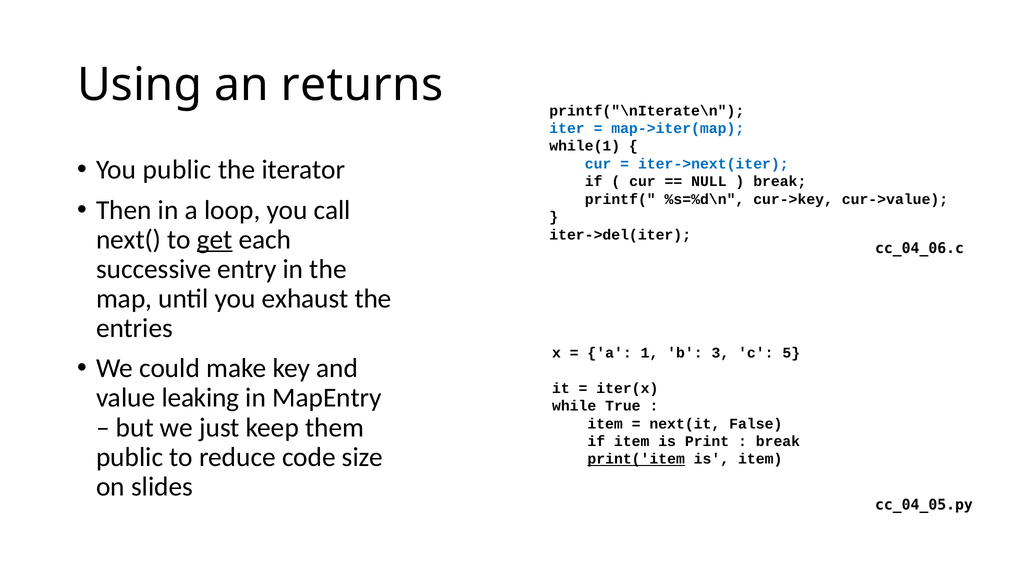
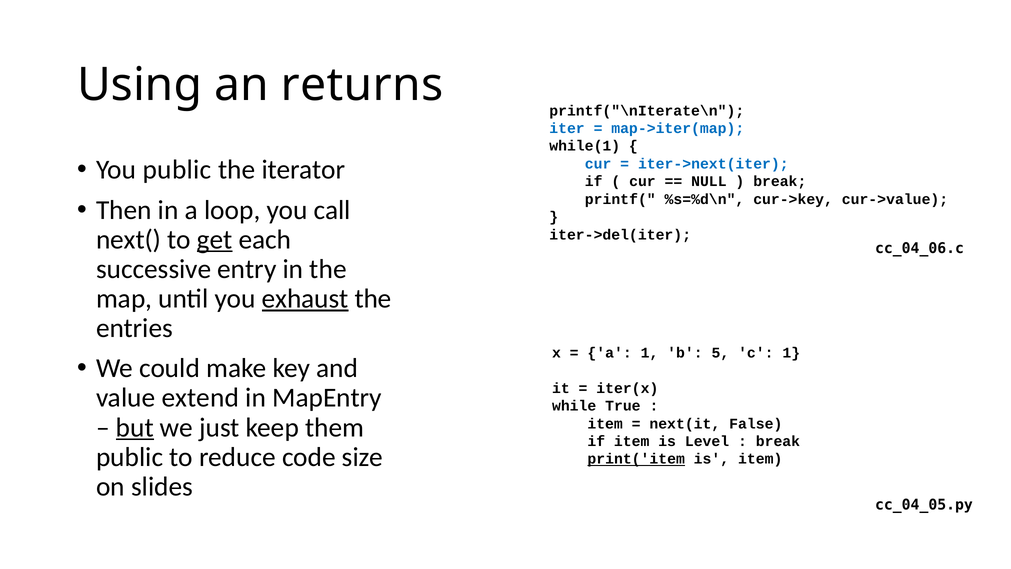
exhaust underline: none -> present
3: 3 -> 5
c 5: 5 -> 1
leaking: leaking -> extend
but underline: none -> present
Print: Print -> Level
